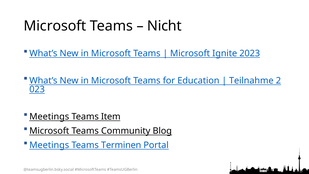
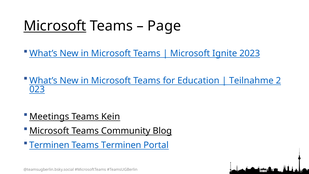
Microsoft at (55, 26) underline: none -> present
Nicht: Nicht -> Page
Item: Item -> Kein
Meetings at (49, 145): Meetings -> Terminen
